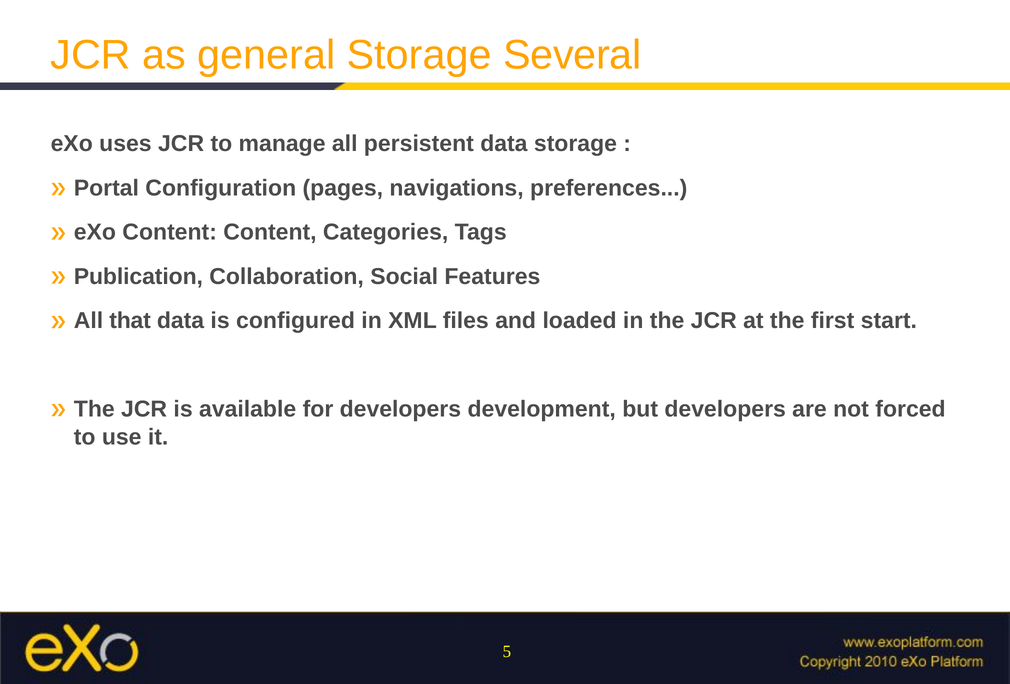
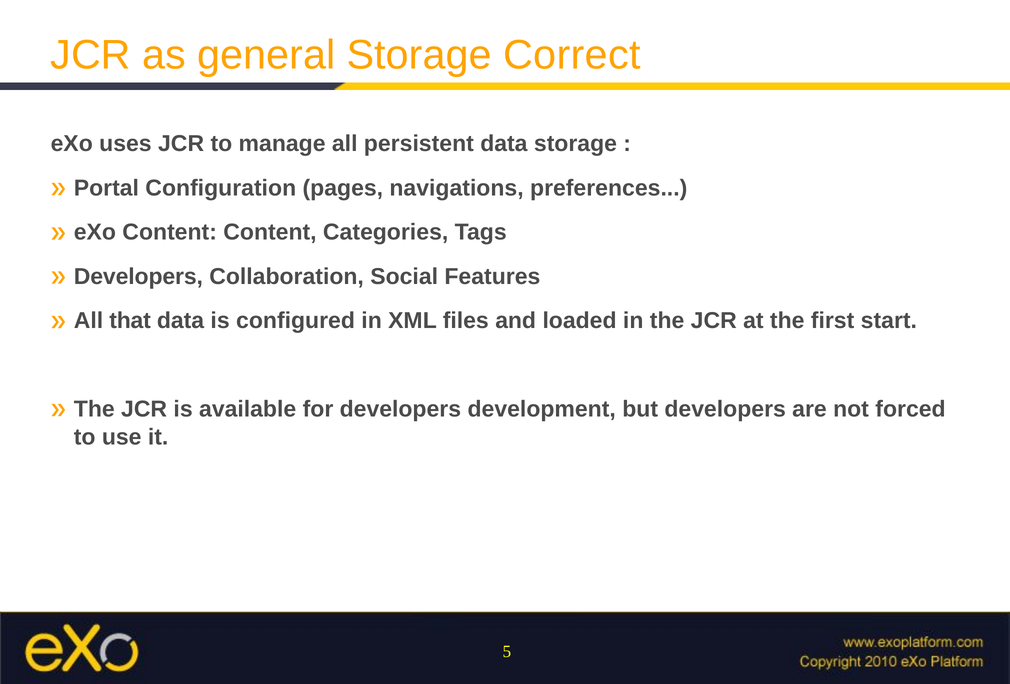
Several: Several -> Correct
Publication at (138, 277): Publication -> Developers
